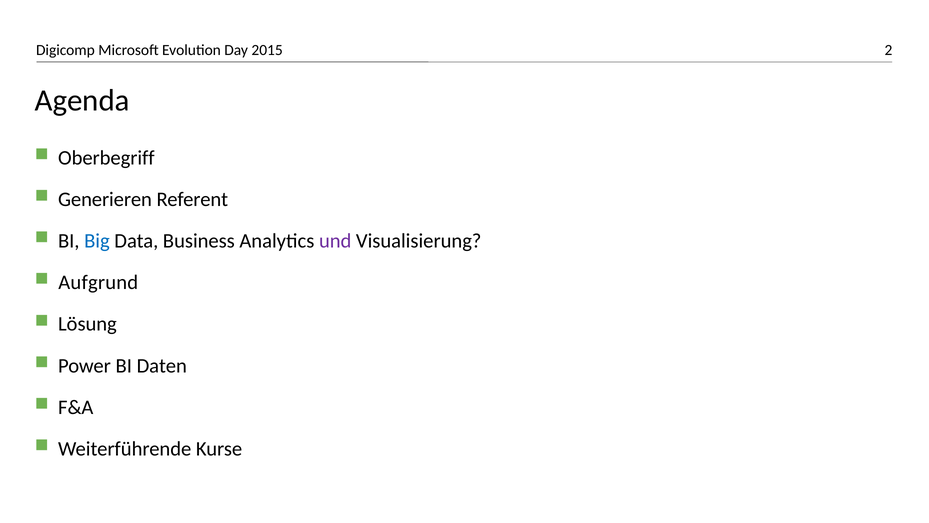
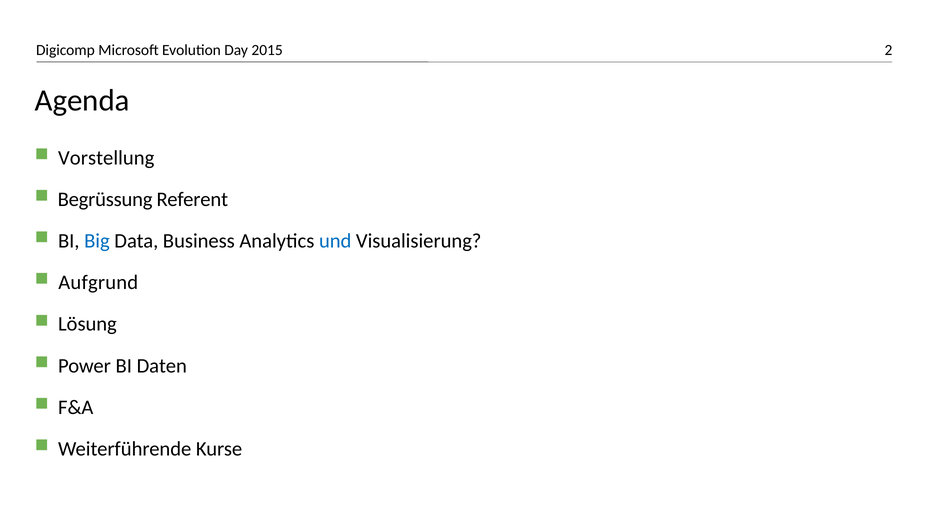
Oberbegriff: Oberbegriff -> Vorstellung
Generieren: Generieren -> Begrüssung
und colour: purple -> blue
